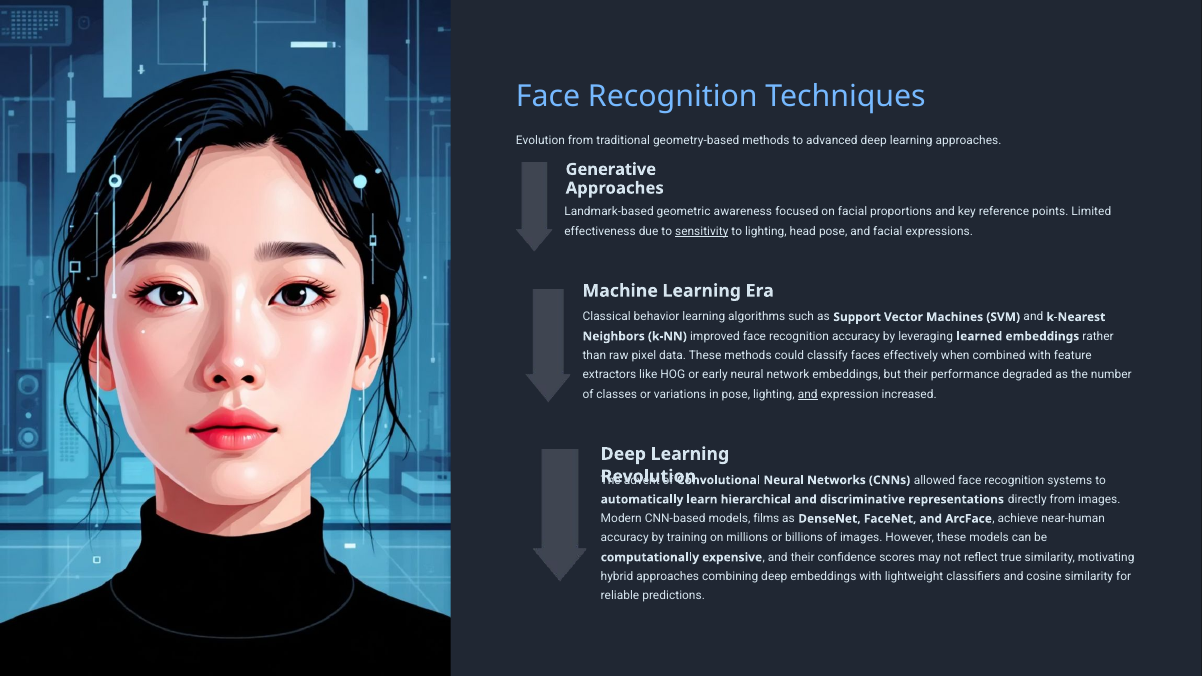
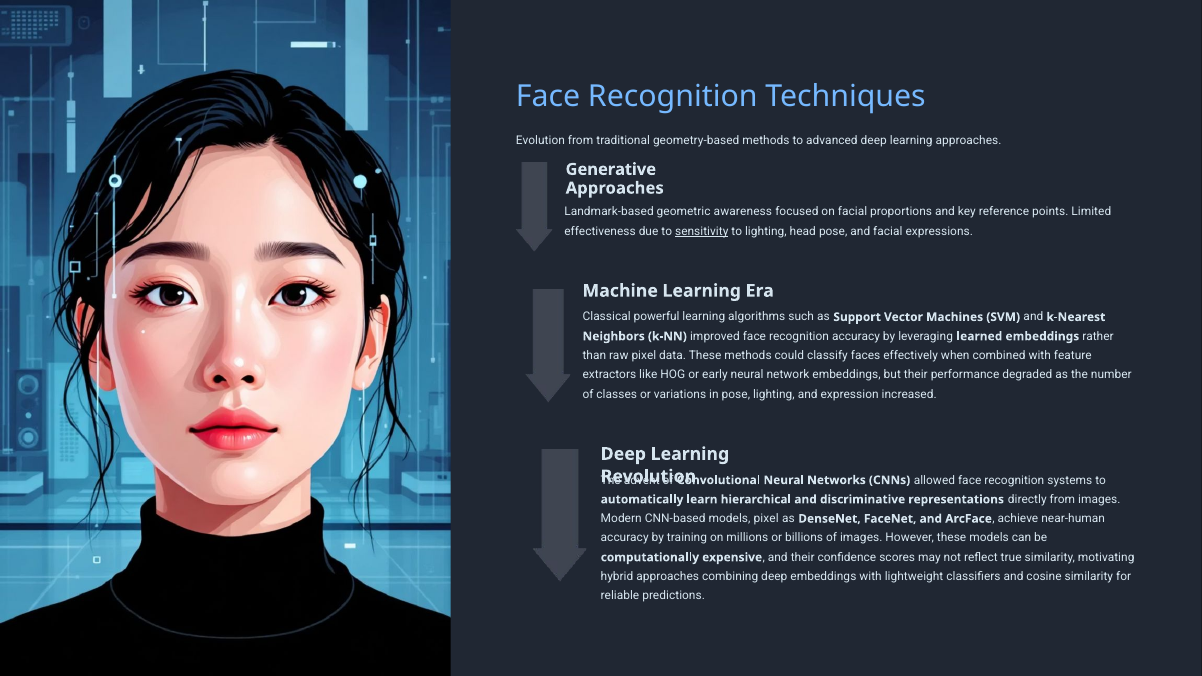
behavior: behavior -> powerful
and at (808, 394) underline: present -> none
models films: films -> pixel
